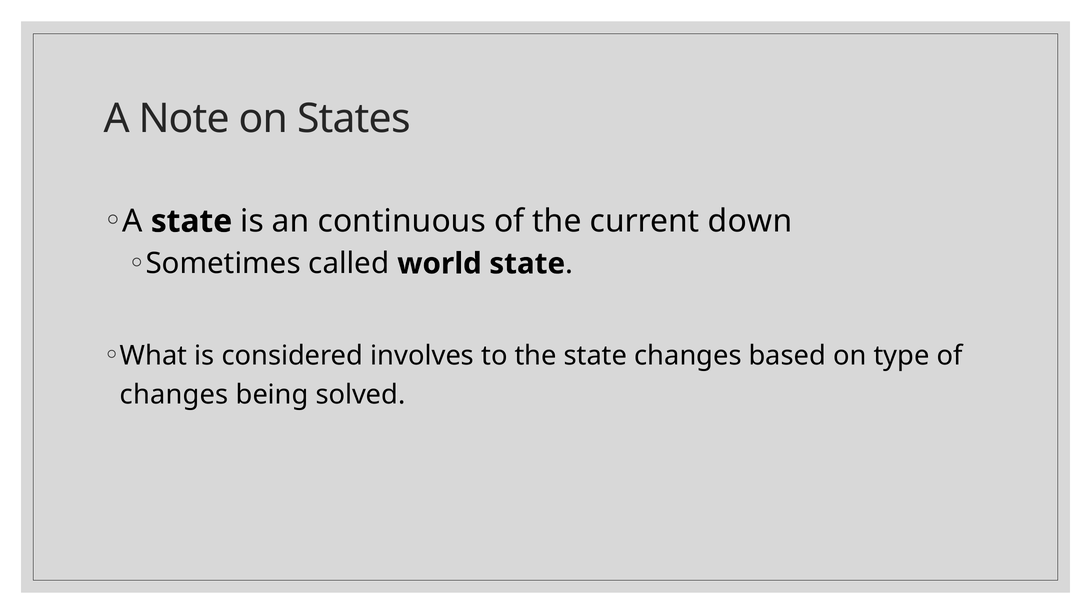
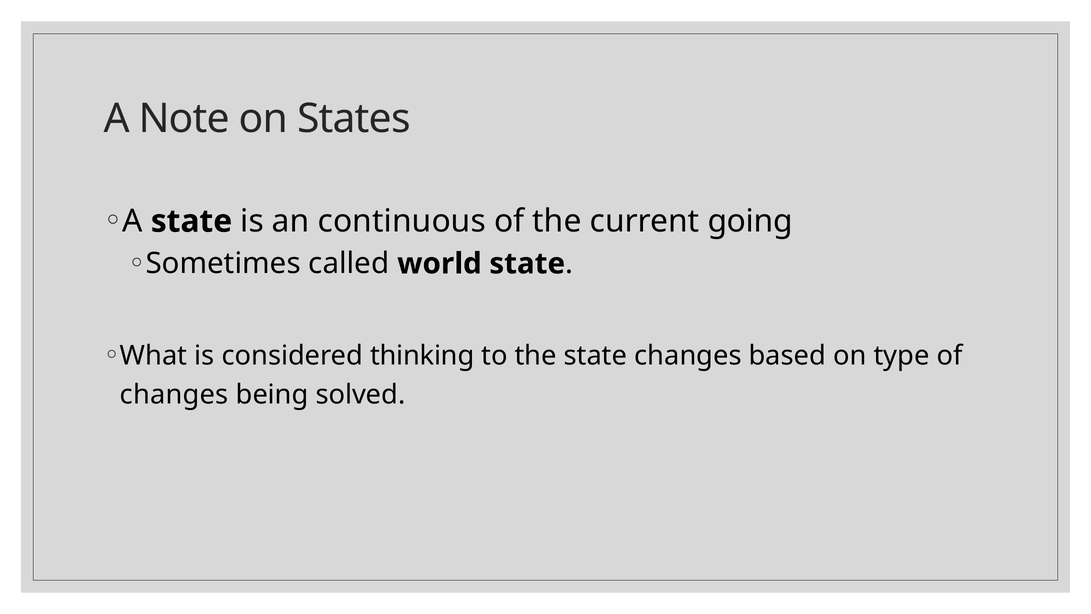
down: down -> going
involves: involves -> thinking
